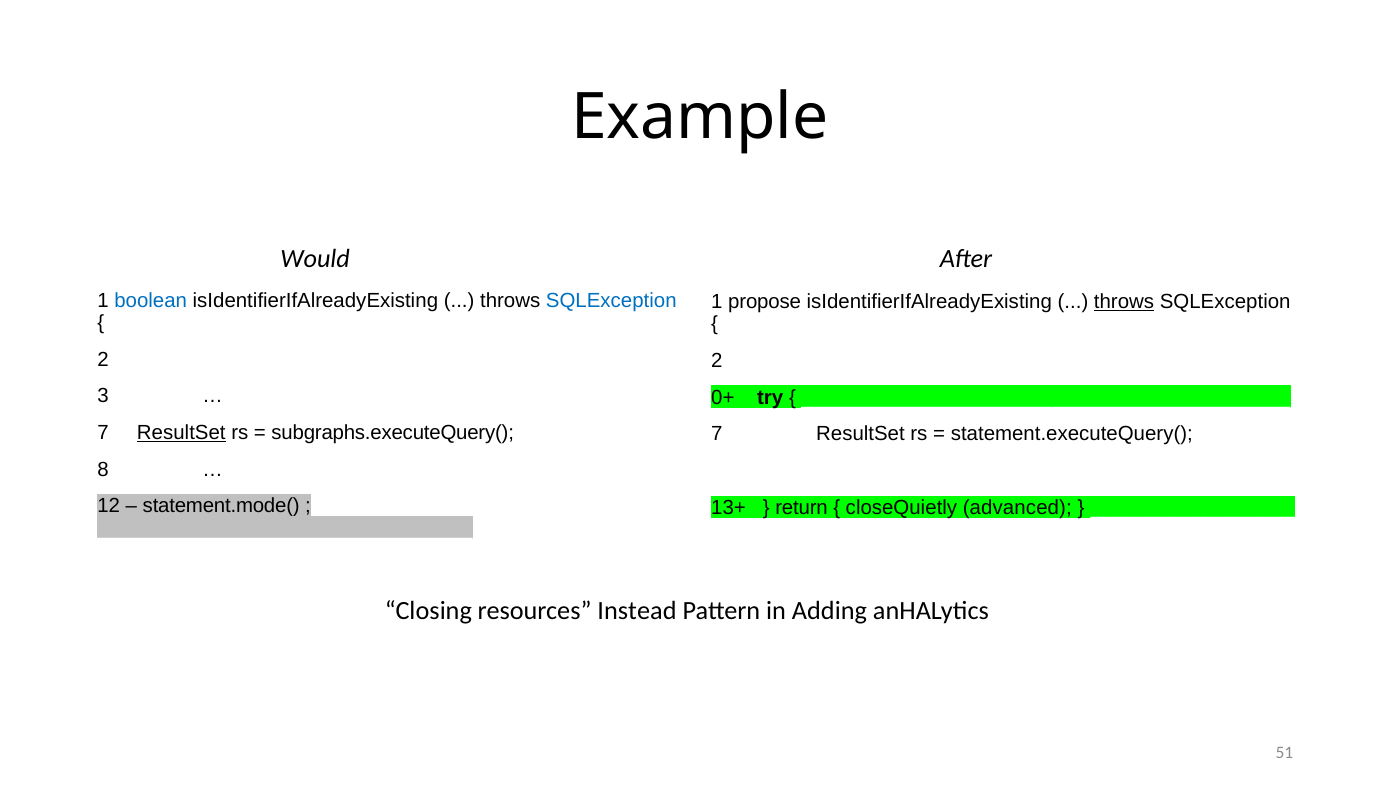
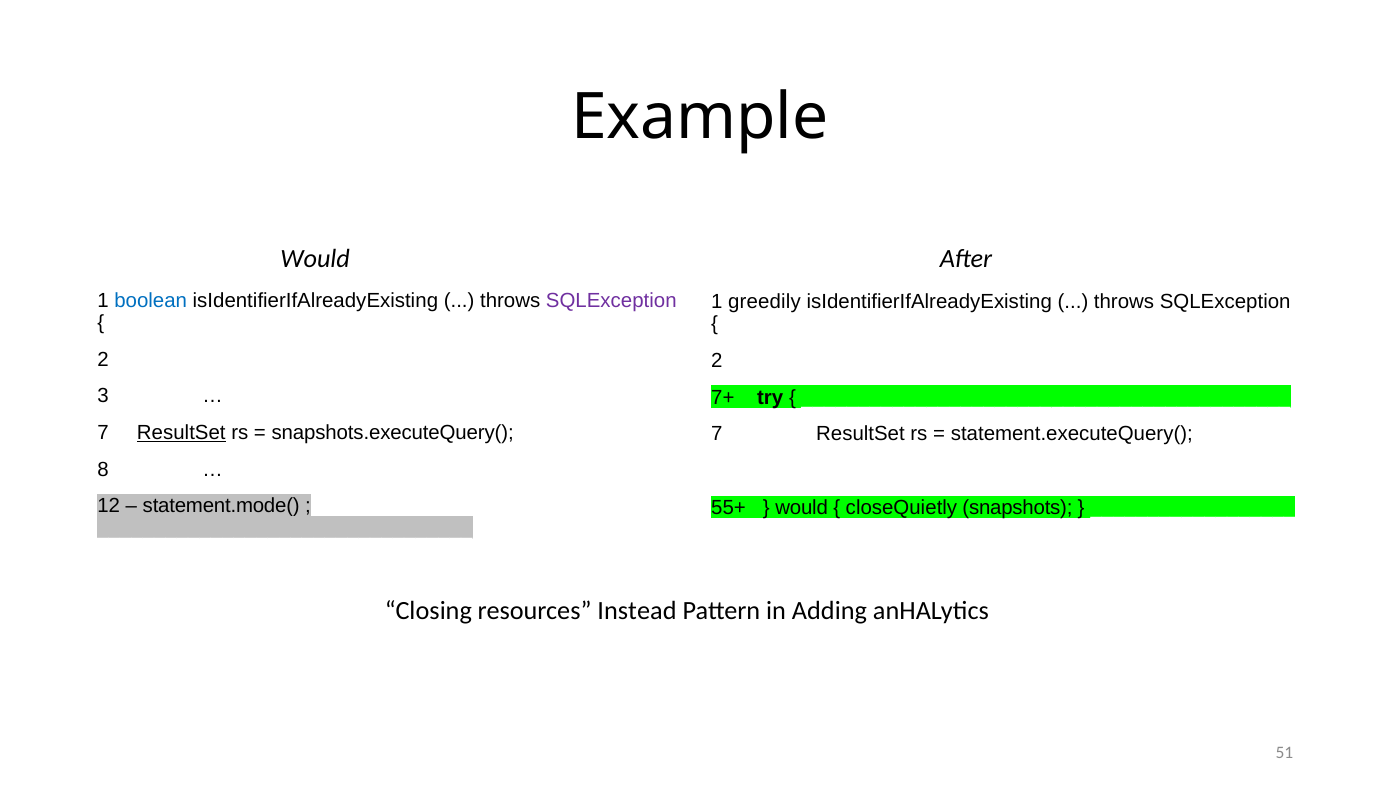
SQLException at (611, 300) colour: blue -> purple
propose: propose -> greedily
throws at (1124, 302) underline: present -> none
0+: 0+ -> 7+
subgraphs.executeQuery(: subgraphs.executeQuery( -> snapshots.executeQuery(
13+: 13+ -> 55+
return at (802, 507): return -> would
advanced: advanced -> snapshots
